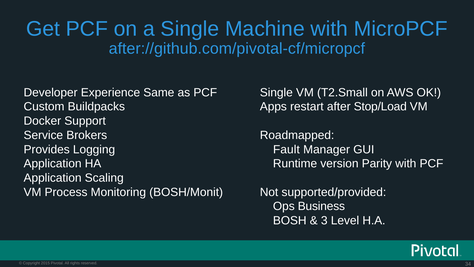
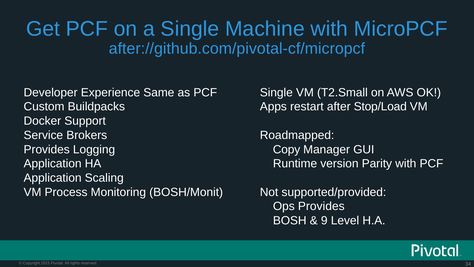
Fault: Fault -> Copy
Ops Business: Business -> Provides
3: 3 -> 9
